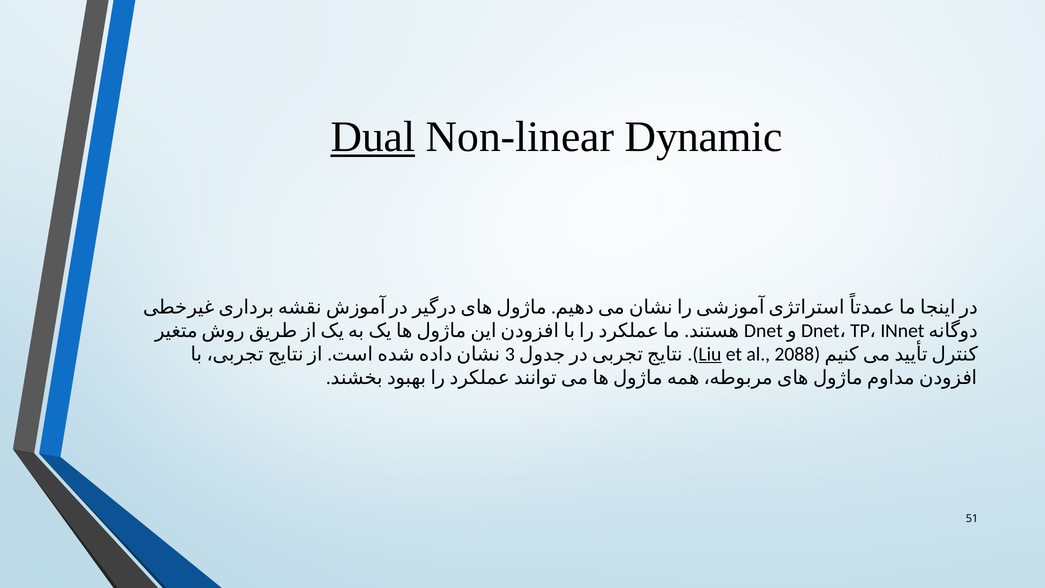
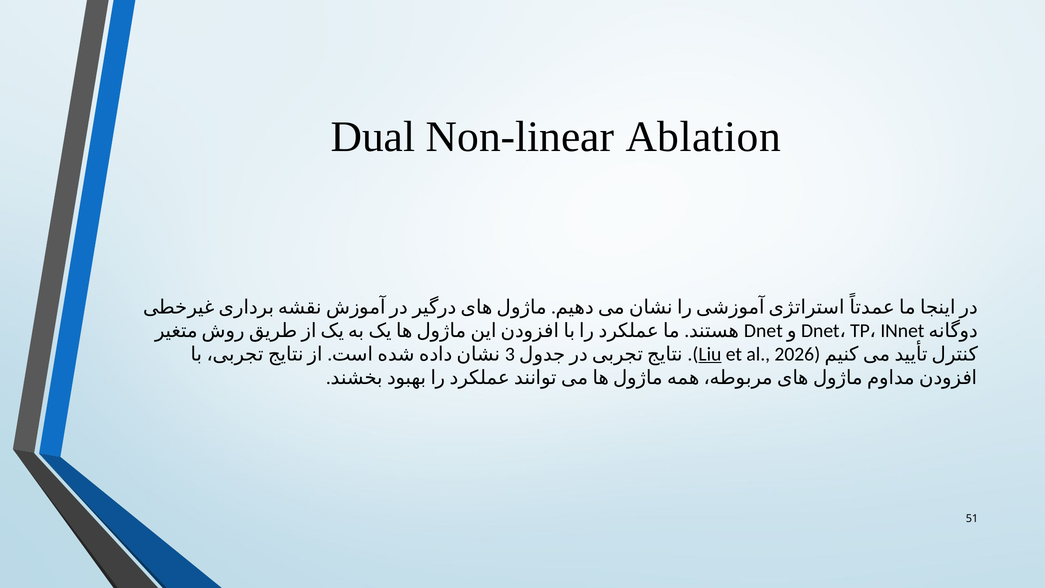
Dual underline: present -> none
Dynamic: Dynamic -> Ablation
2088: 2088 -> 2026
